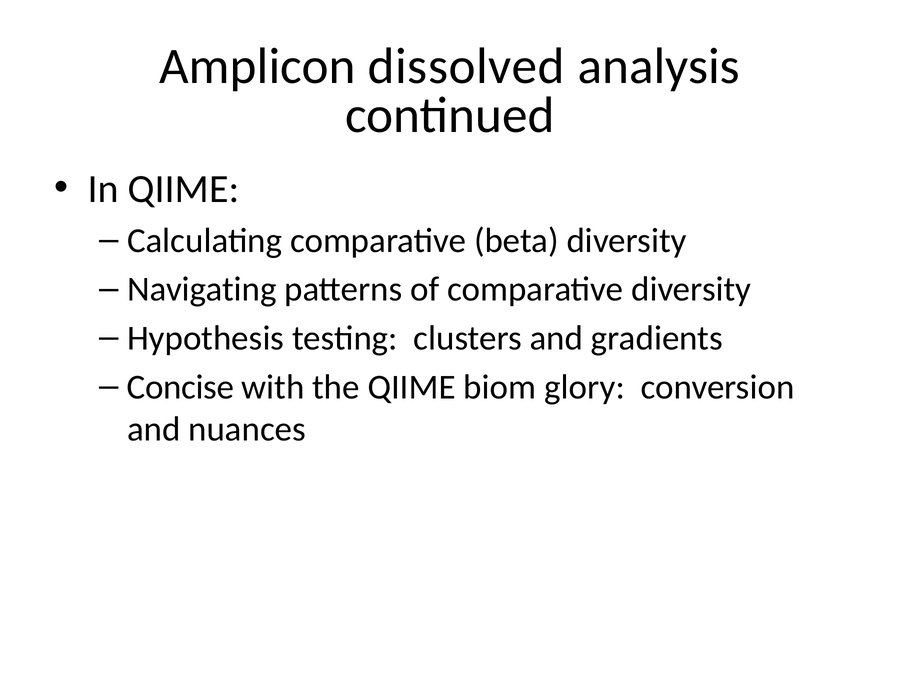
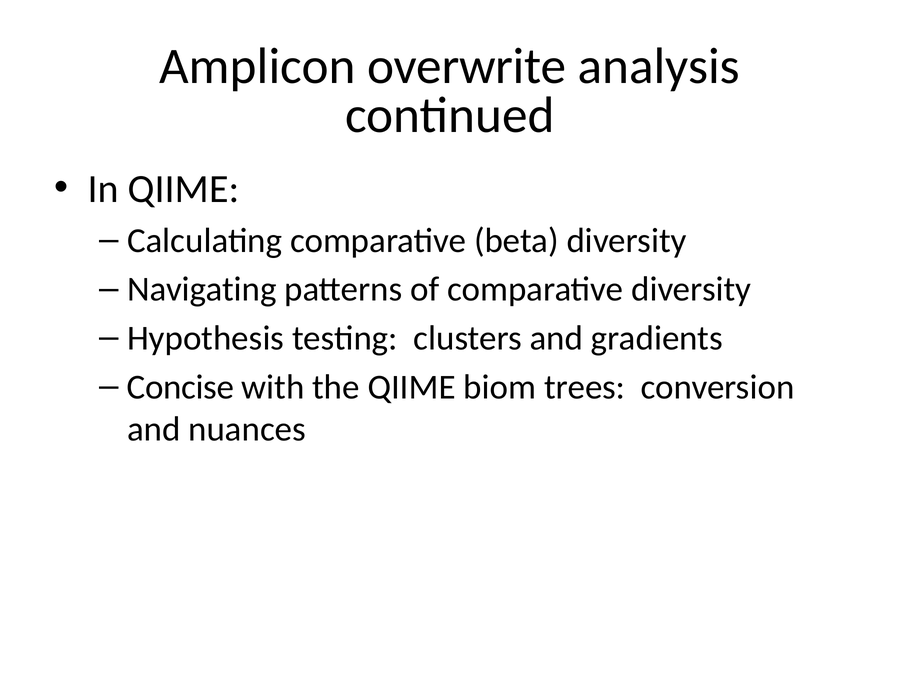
dissolved: dissolved -> overwrite
glory: glory -> trees
